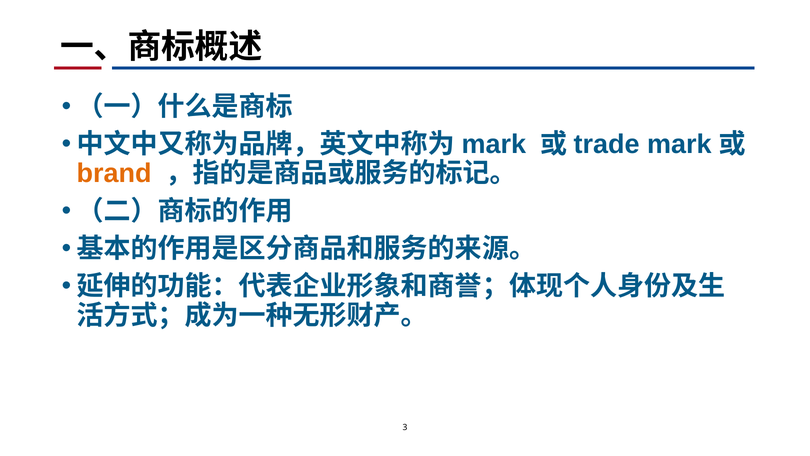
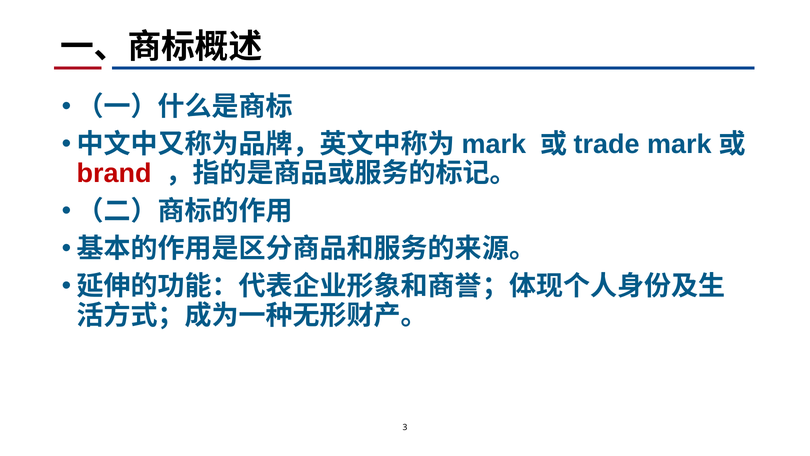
brand colour: orange -> red
